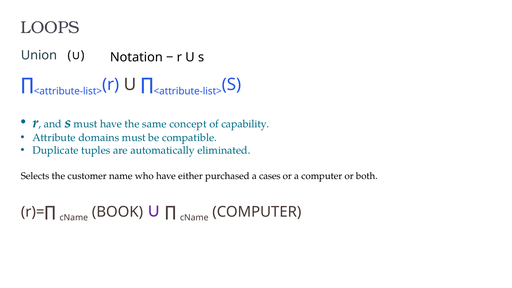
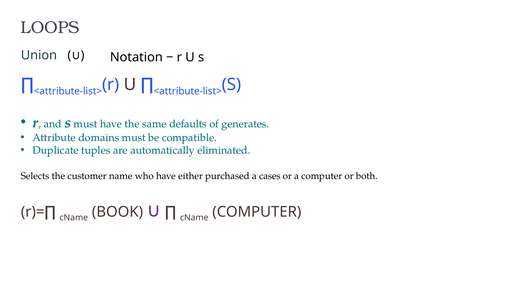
concept: concept -> defaults
capability: capability -> generates
